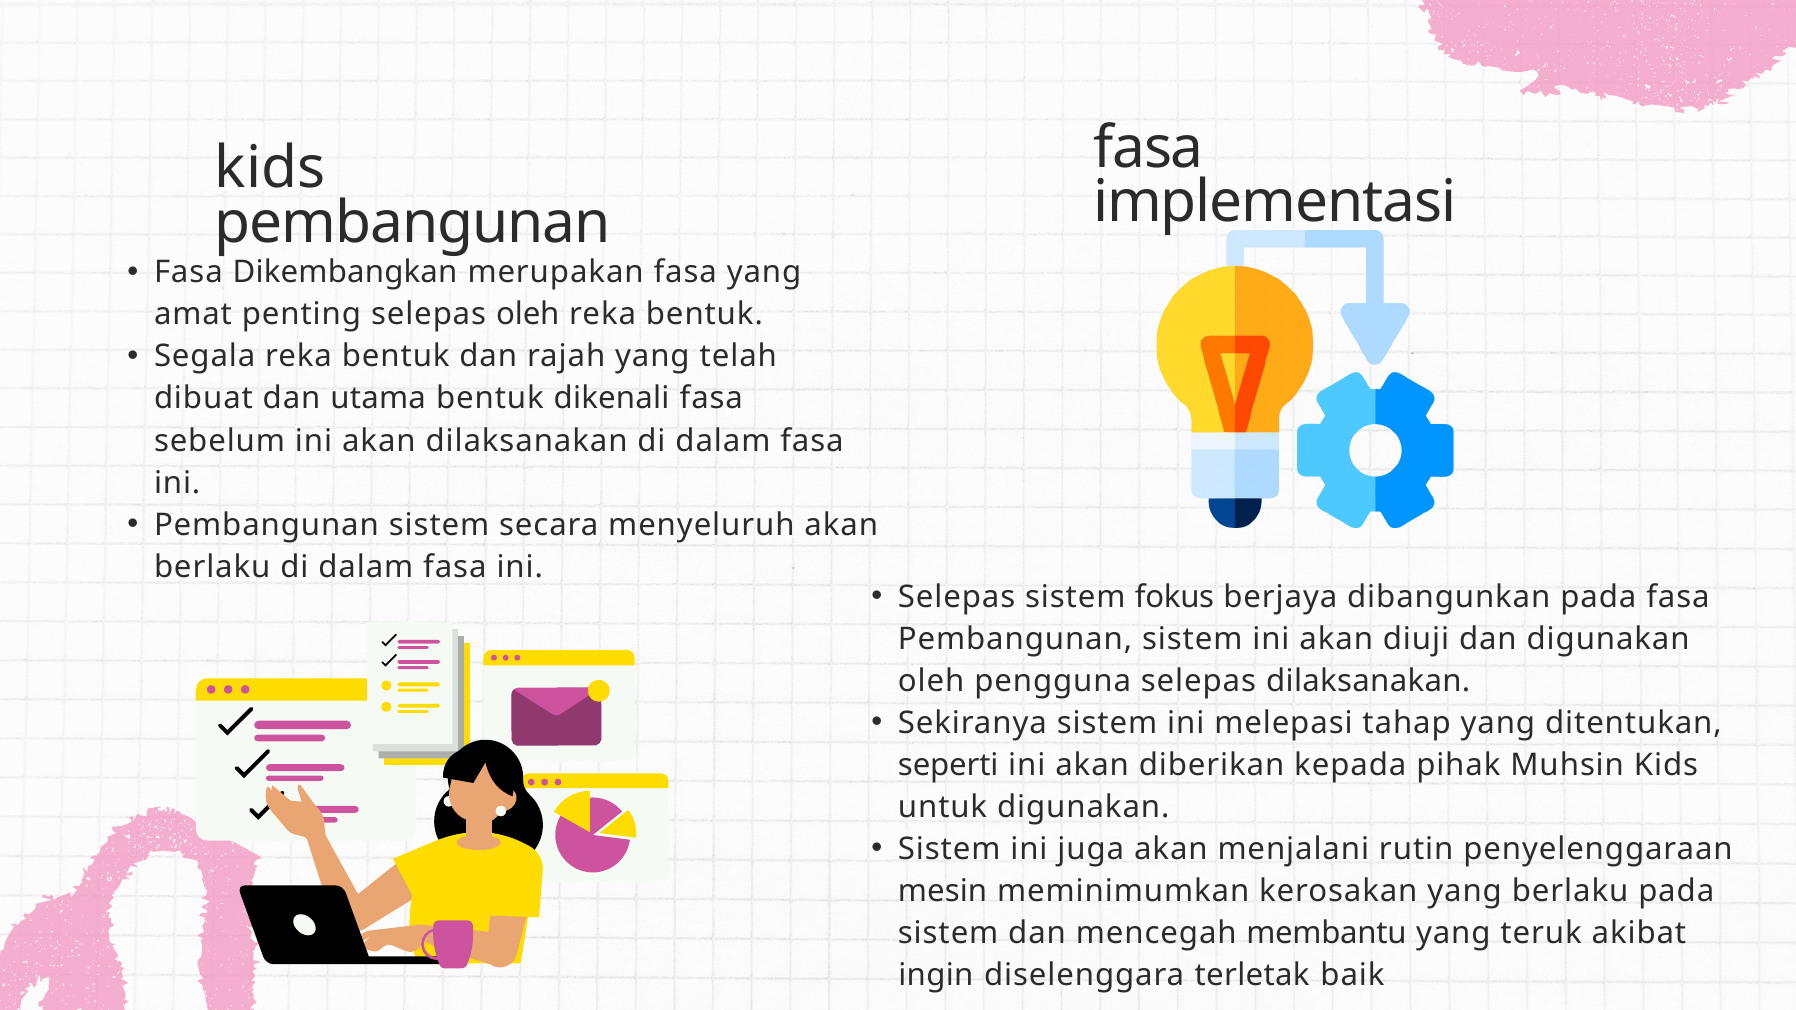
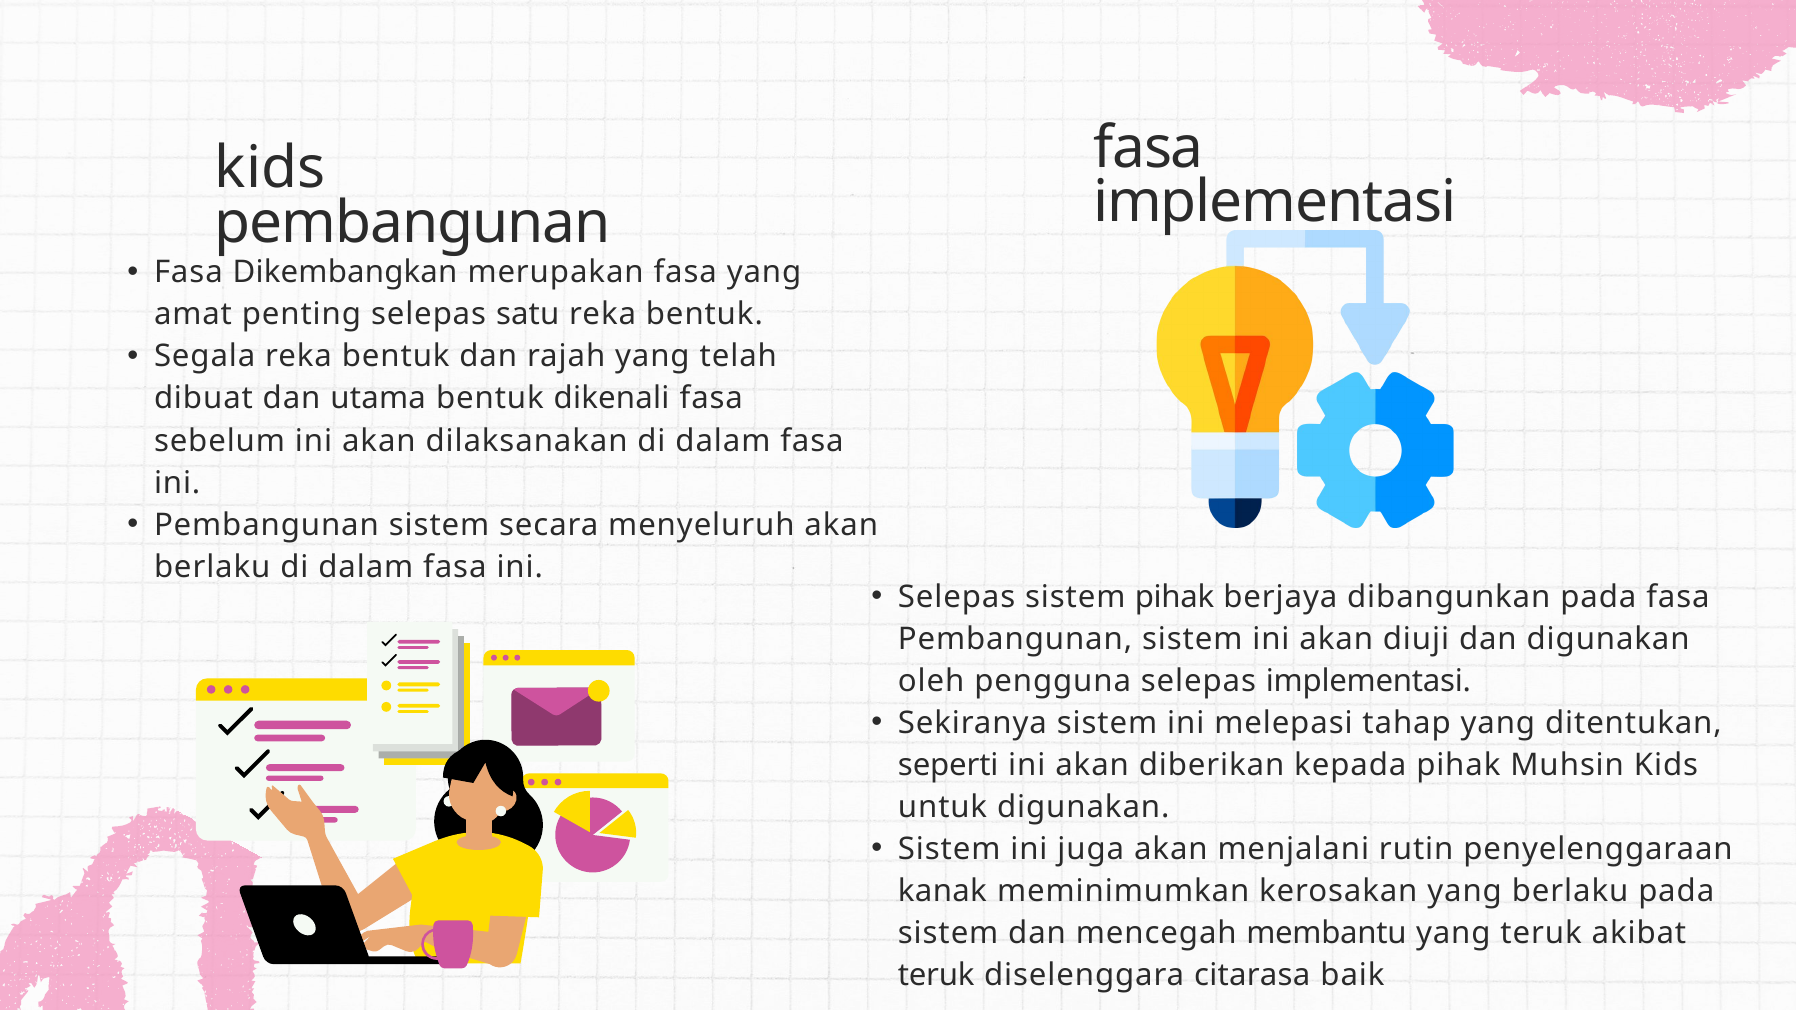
selepas oleh: oleh -> satu
sistem fokus: fokus -> pihak
selepas dilaksanakan: dilaksanakan -> implementasi
mesin: mesin -> kanak
ingin at (936, 976): ingin -> teruk
terletak: terletak -> citarasa
